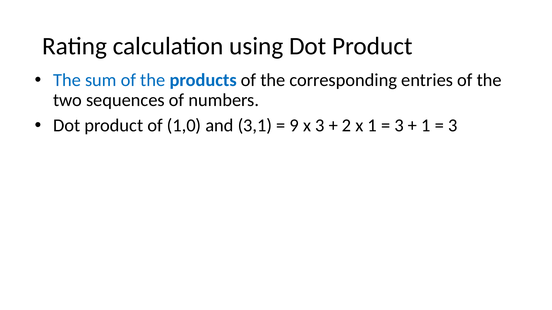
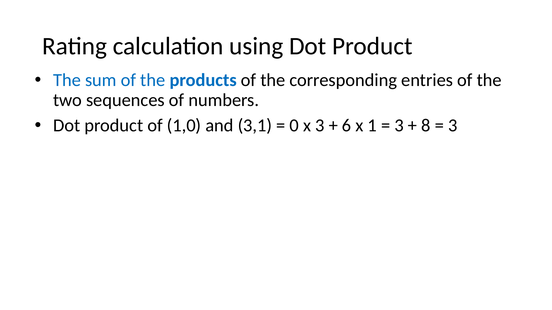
9: 9 -> 0
2: 2 -> 6
1 at (426, 126): 1 -> 8
